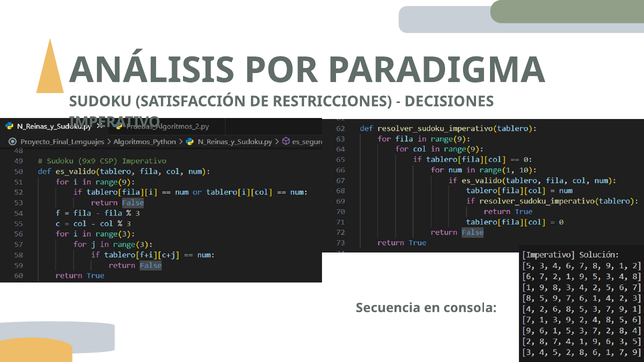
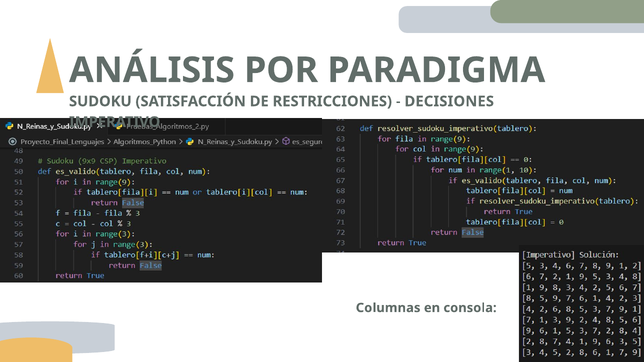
Secuencia: Secuencia -> Columnas
